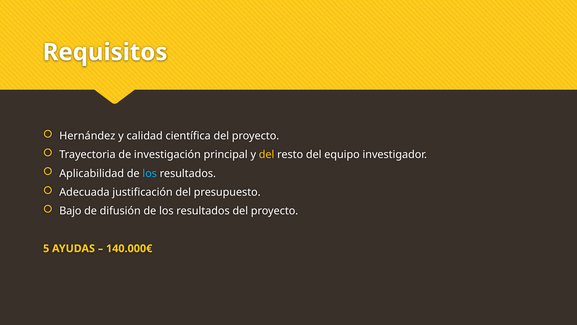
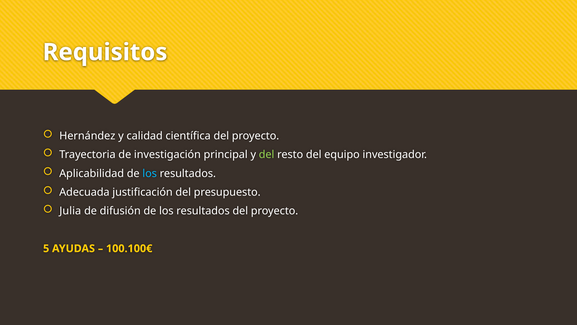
del at (267, 154) colour: yellow -> light green
Bajo: Bajo -> Julia
140.000€: 140.000€ -> 100.100€
